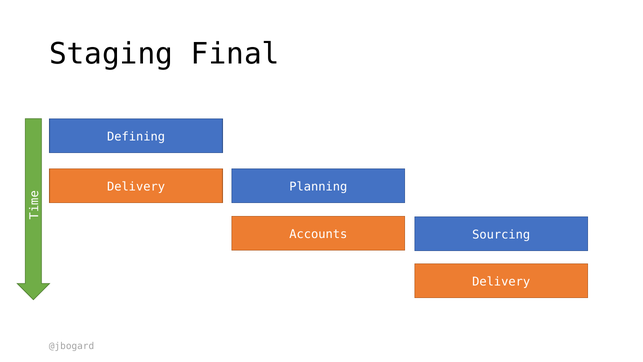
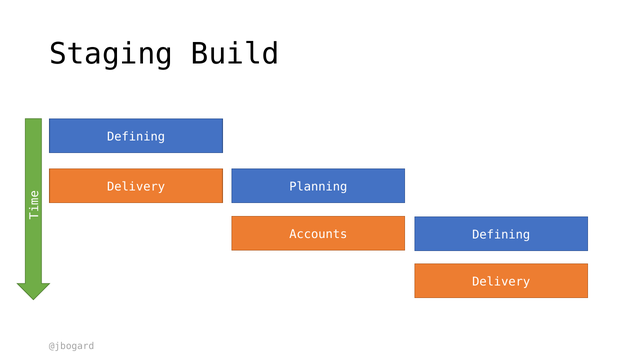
Final: Final -> Build
Sourcing at (501, 234): Sourcing -> Defining
